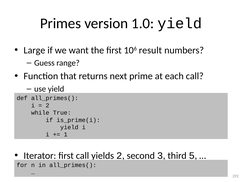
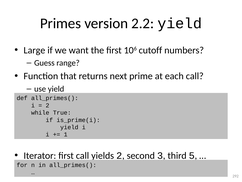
1.0: 1.0 -> 2.2
result: result -> cutoff
